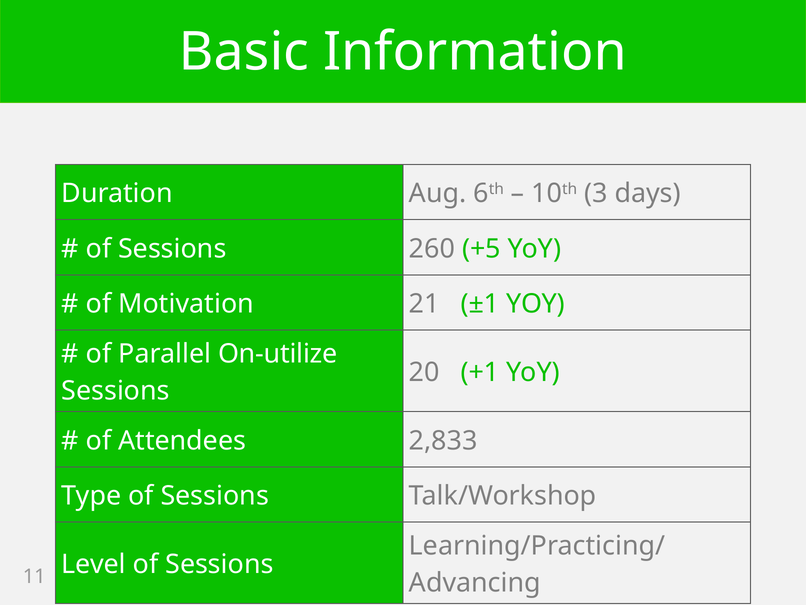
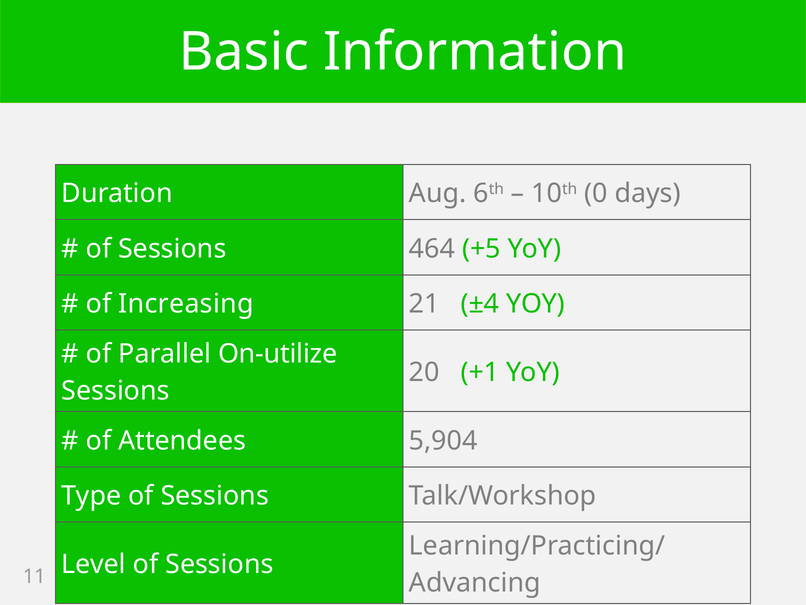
3: 3 -> 0
260: 260 -> 464
Motivation: Motivation -> Increasing
±1: ±1 -> ±4
2,833: 2,833 -> 5,904
